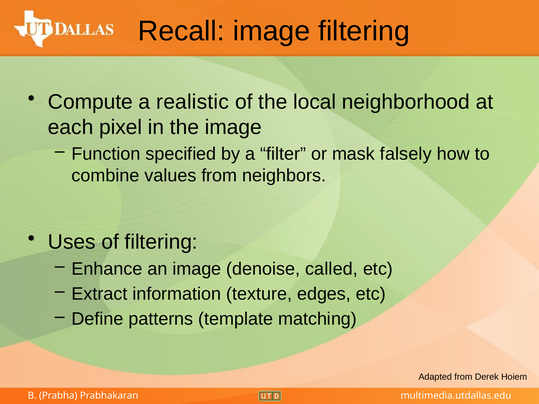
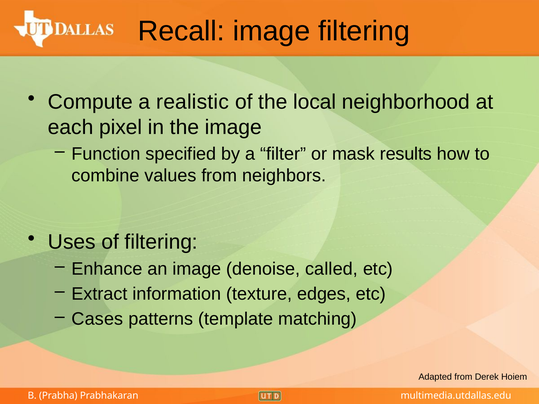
falsely: falsely -> results
Define: Define -> Cases
